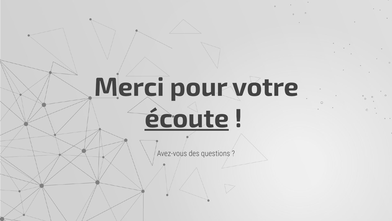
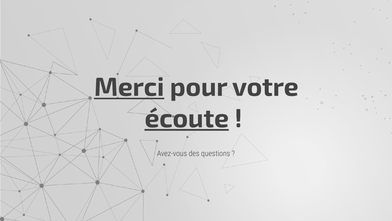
Merci underline: none -> present
